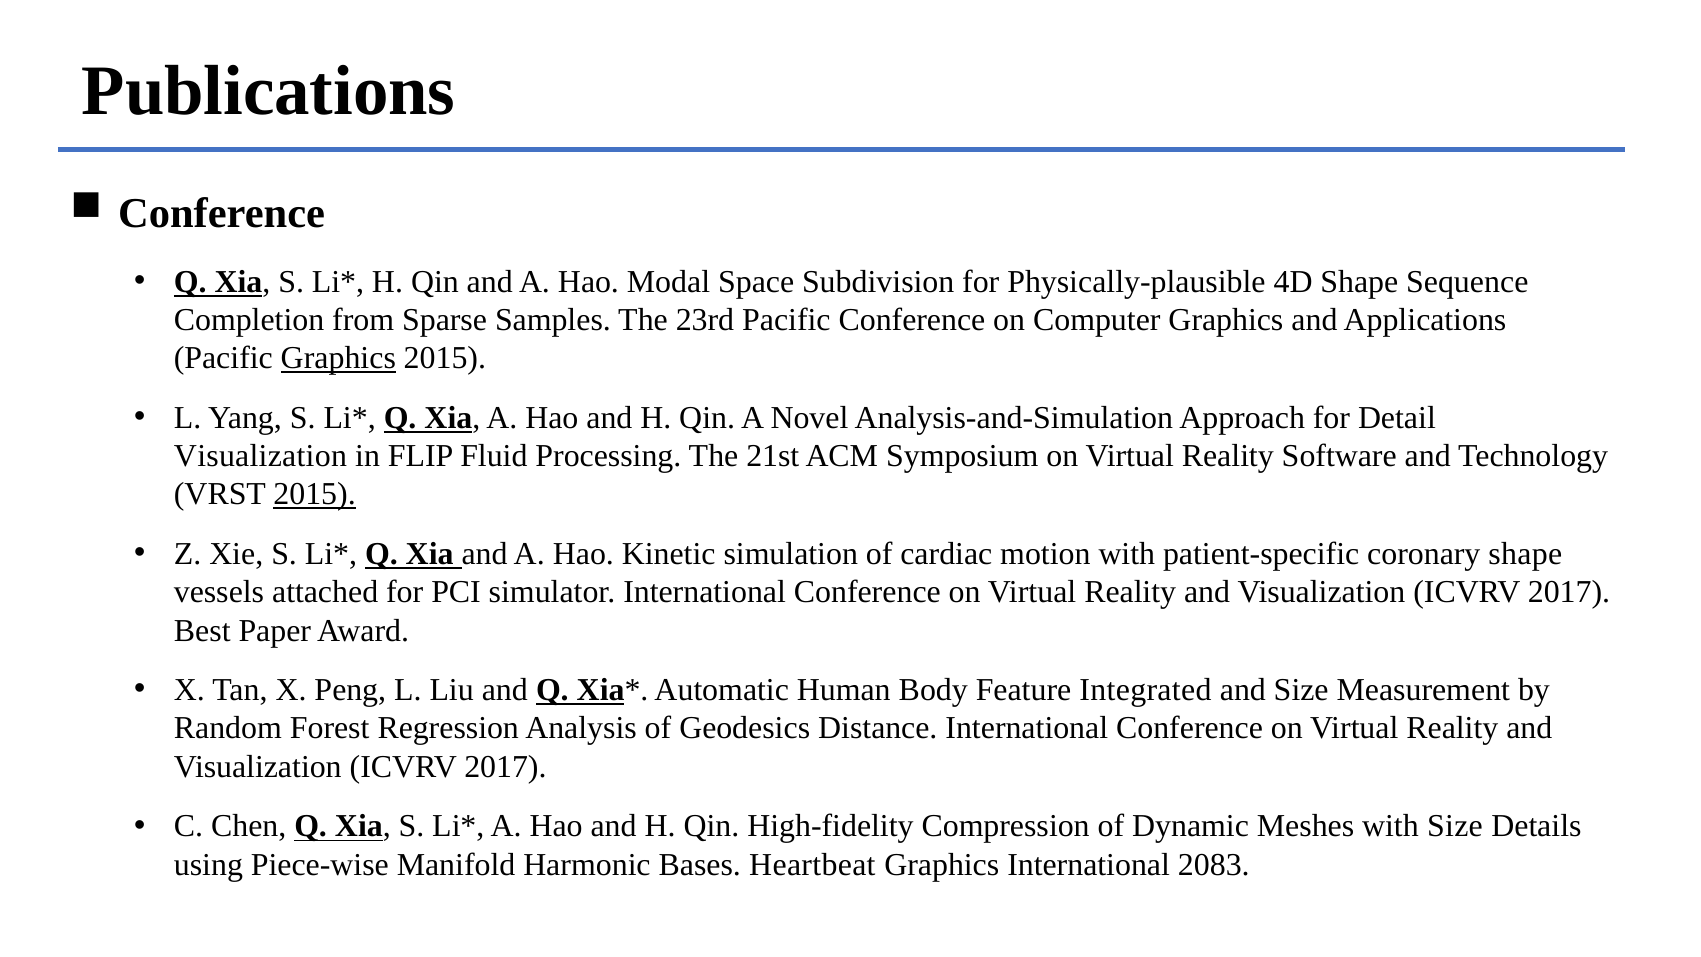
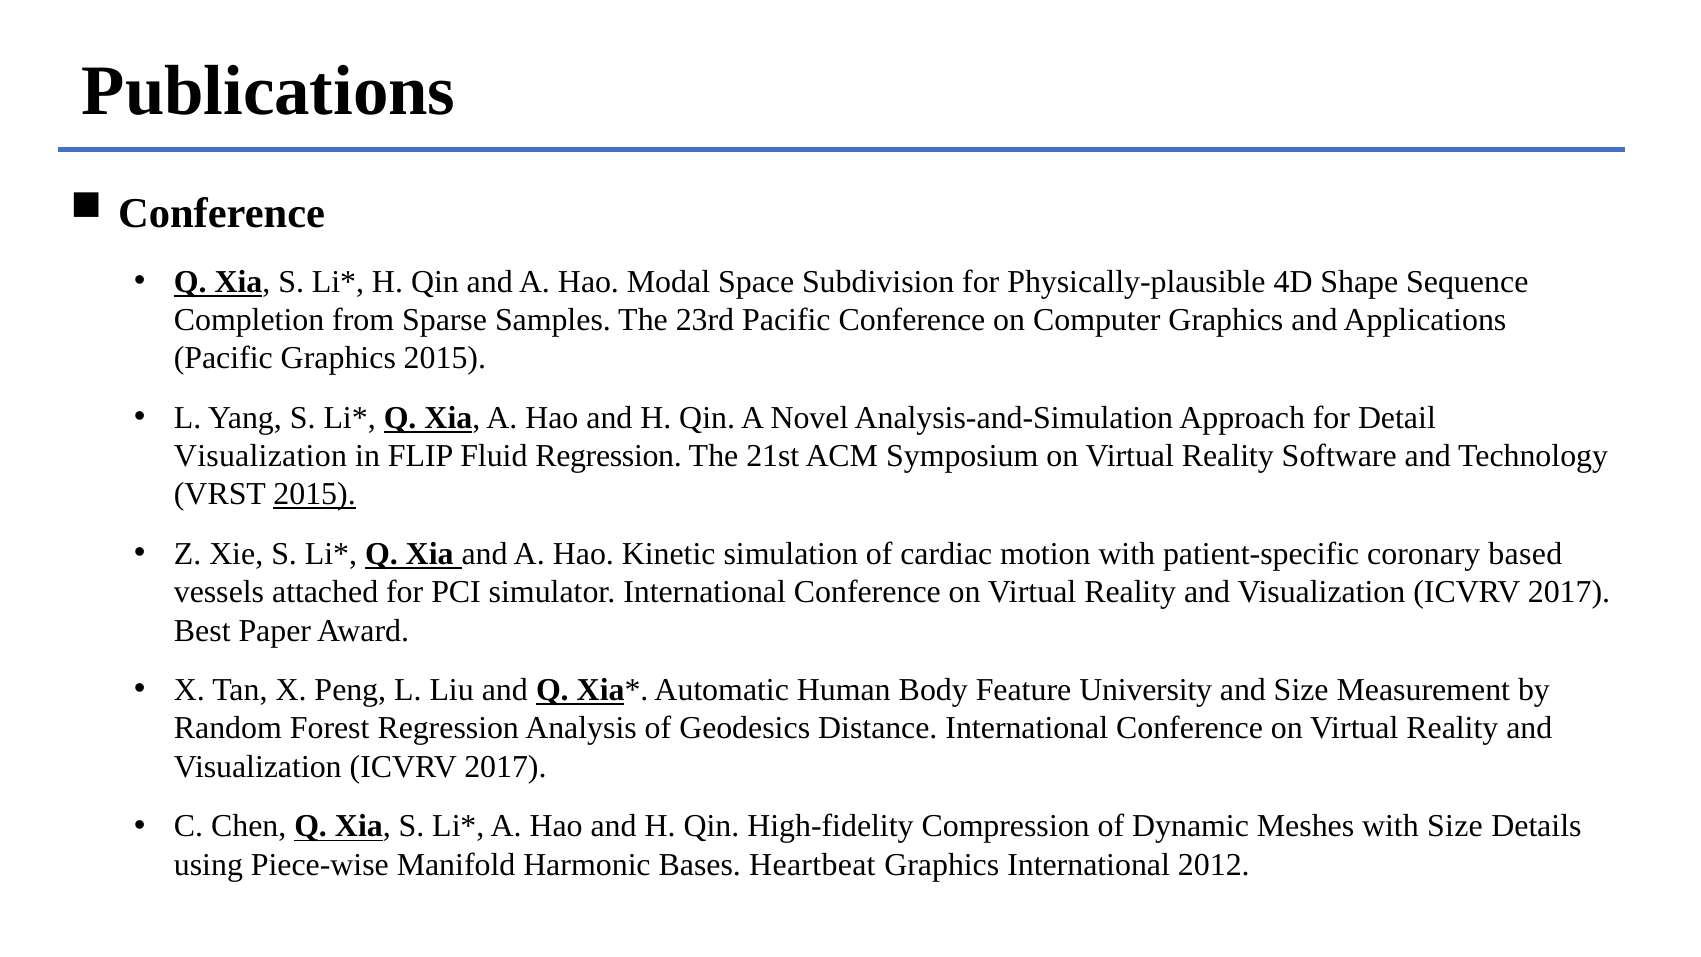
Graphics at (338, 358) underline: present -> none
Fluid Processing: Processing -> Regression
coronary shape: shape -> based
Integrated: Integrated -> University
2083: 2083 -> 2012
